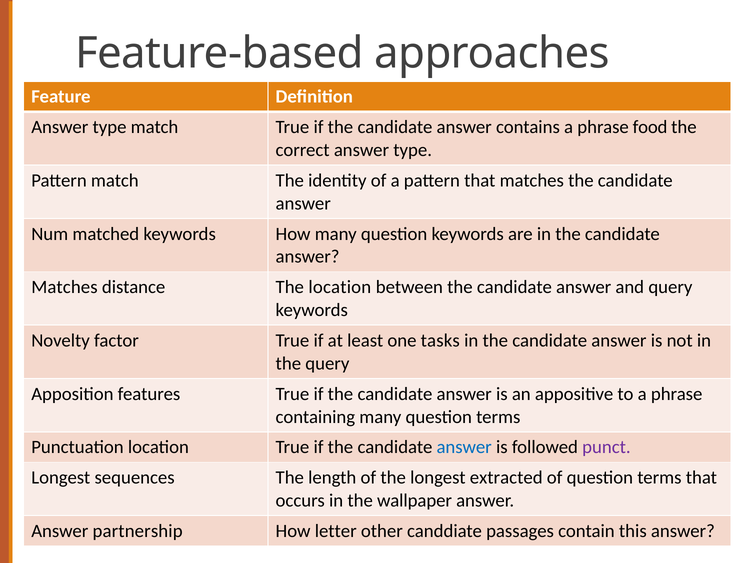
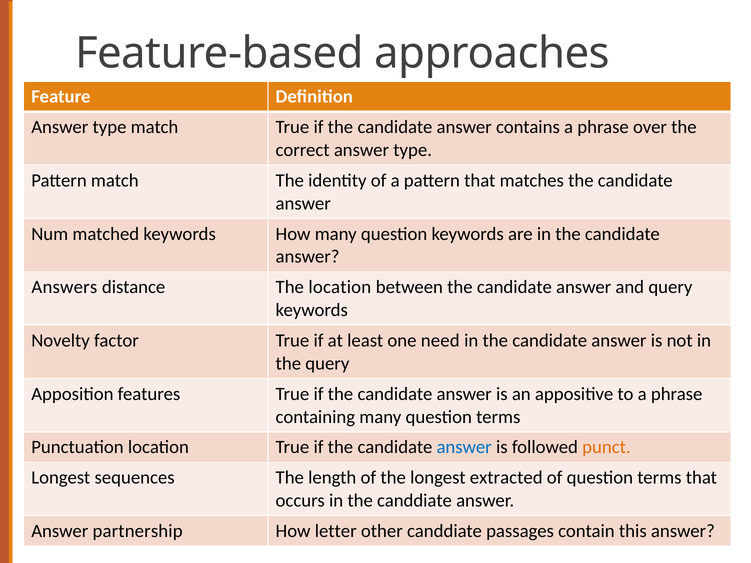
food: food -> over
Matches at (64, 287): Matches -> Answers
tasks: tasks -> need
punct colour: purple -> orange
the wallpaper: wallpaper -> canddiate
